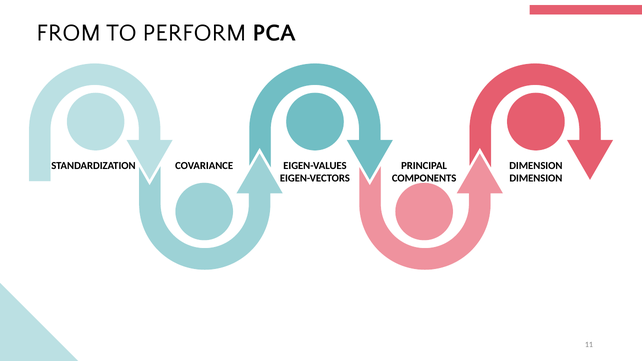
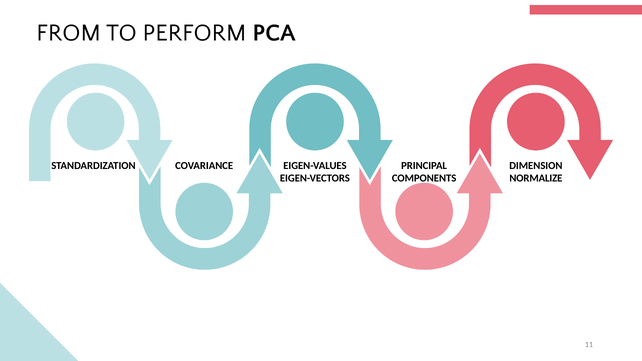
DIMENSION at (536, 178): DIMENSION -> NORMALIZE
